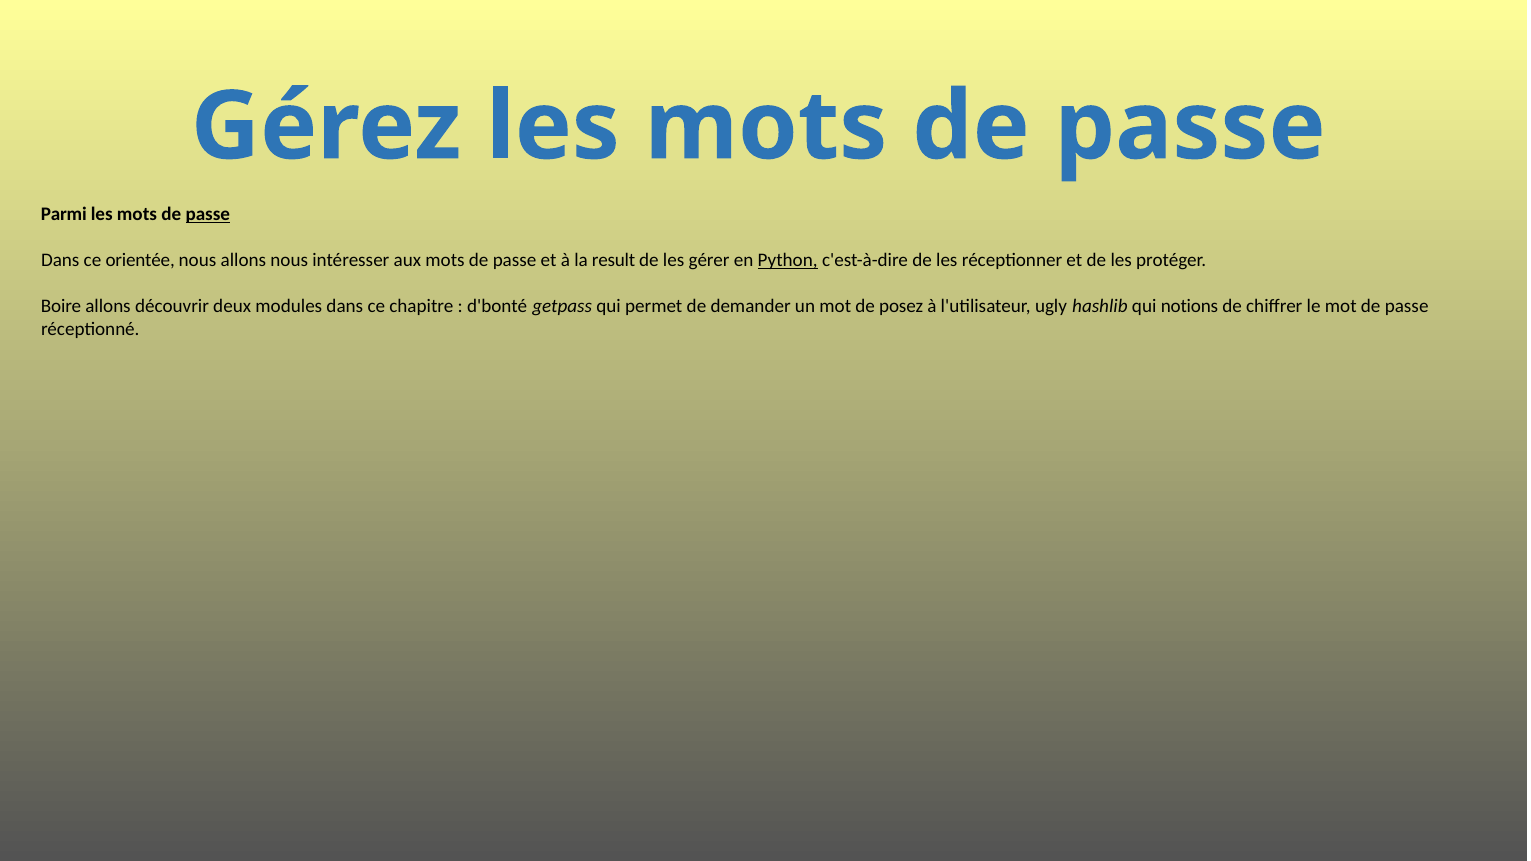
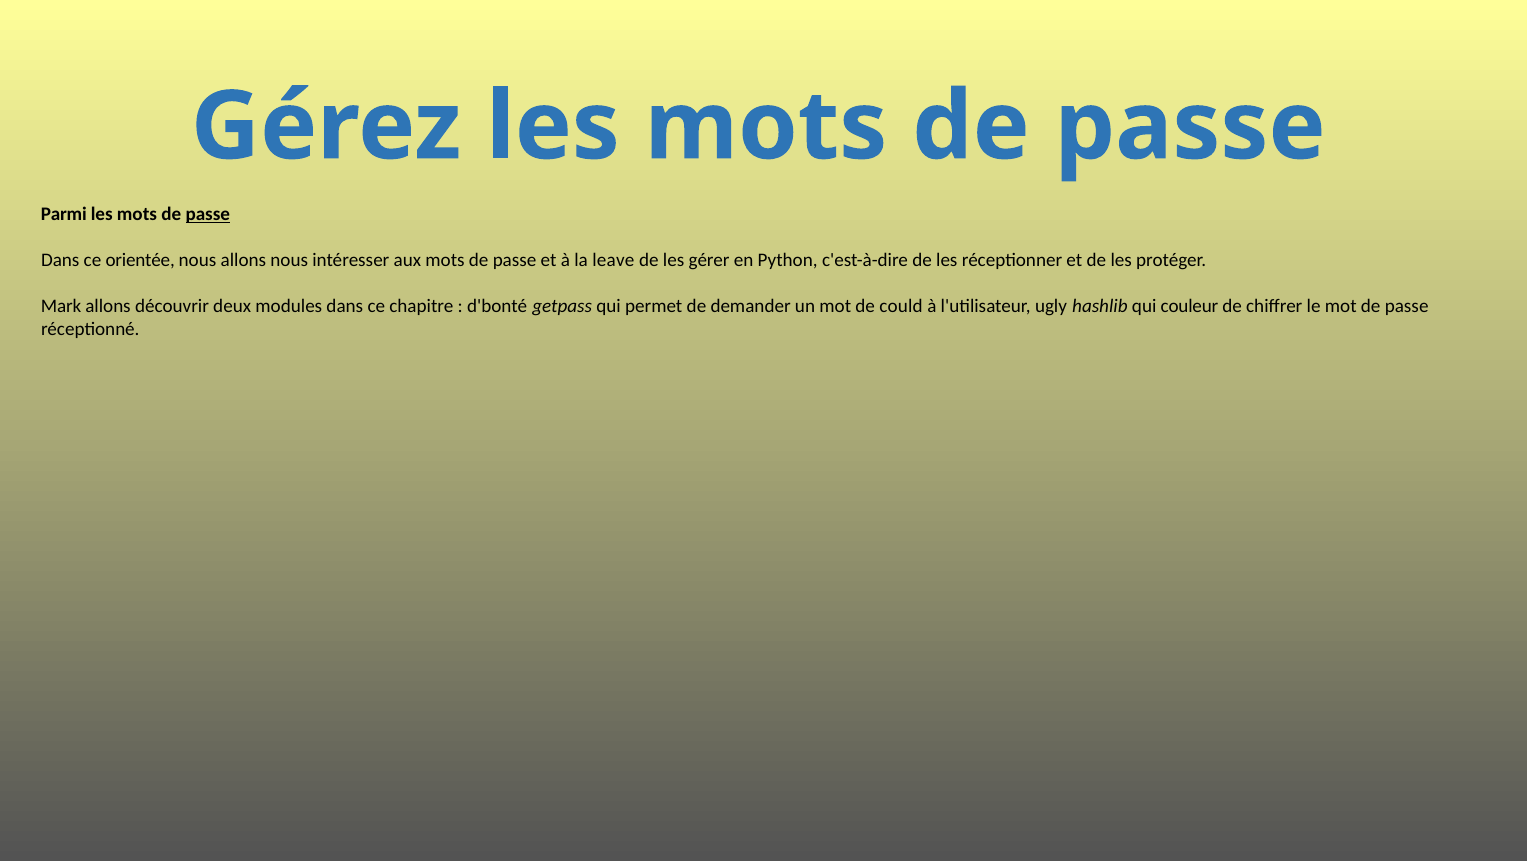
result: result -> leave
Python underline: present -> none
Boire: Boire -> Mark
posez: posez -> could
notions: notions -> couleur
